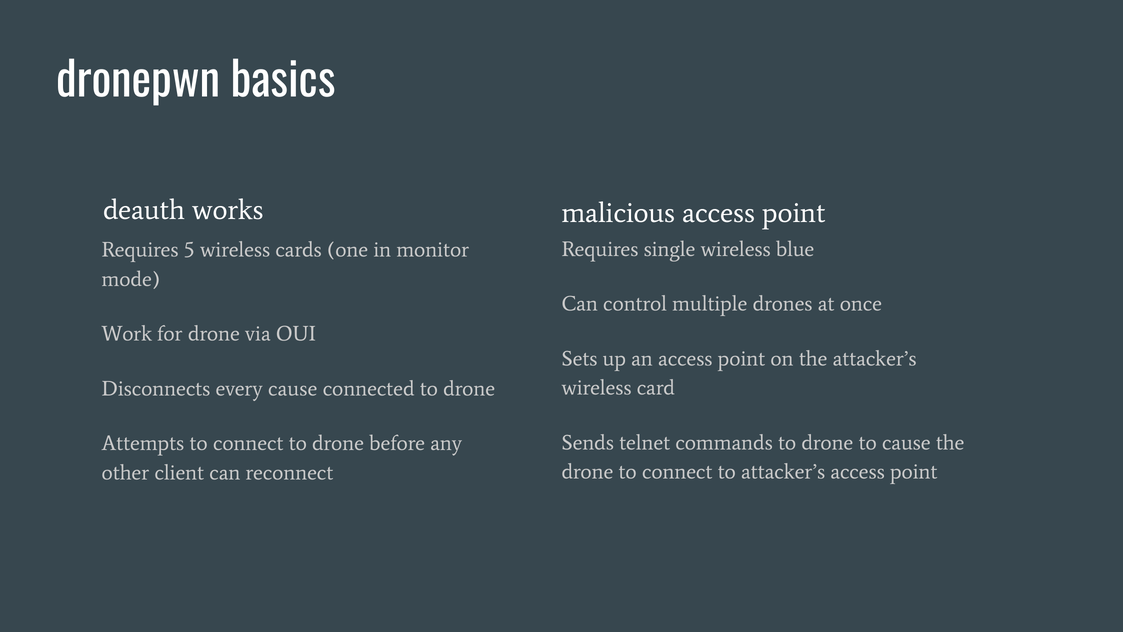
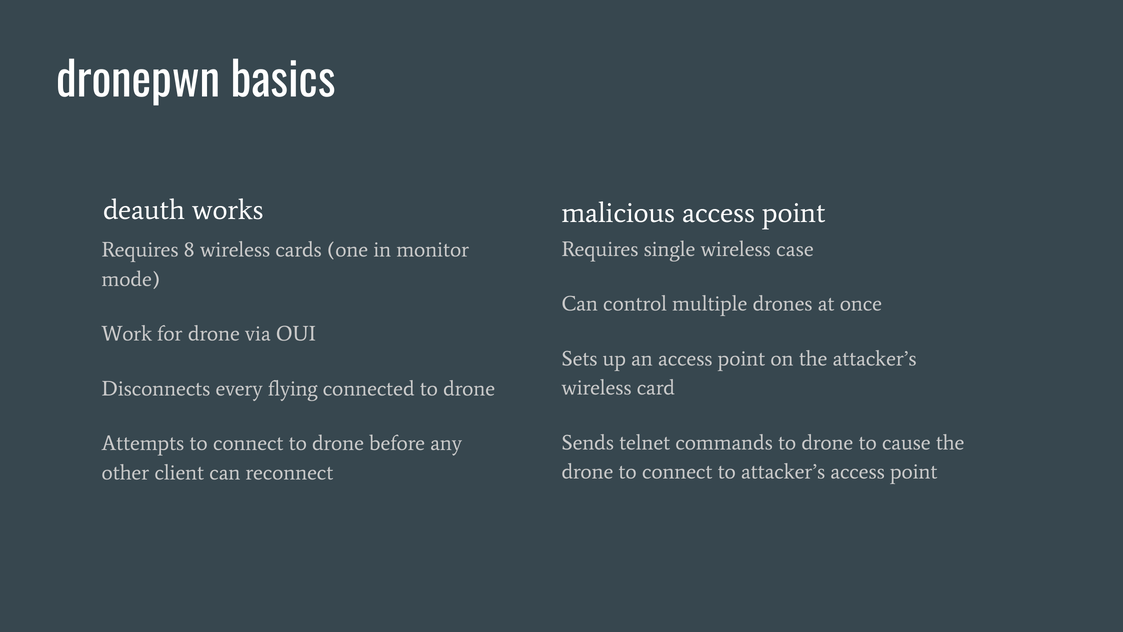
blue: blue -> case
5: 5 -> 8
every cause: cause -> flying
